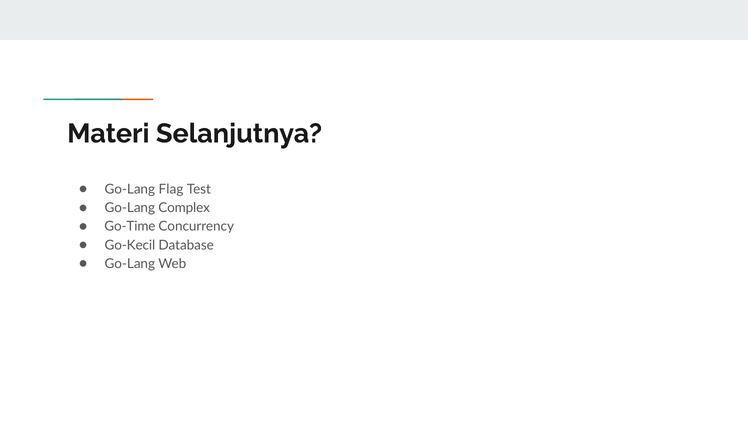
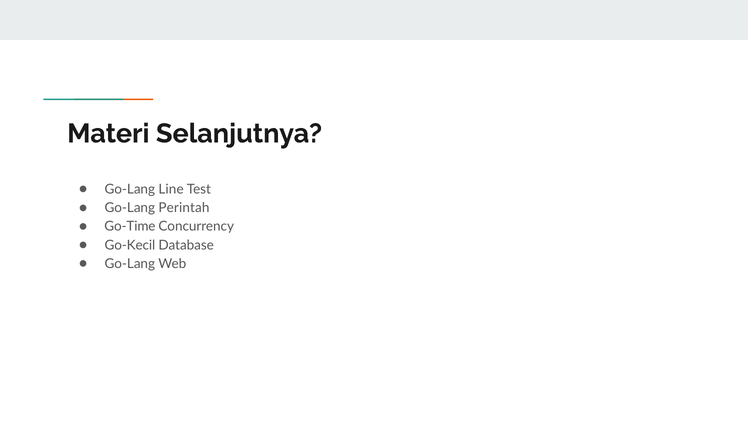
Flag: Flag -> Line
Complex: Complex -> Perintah
